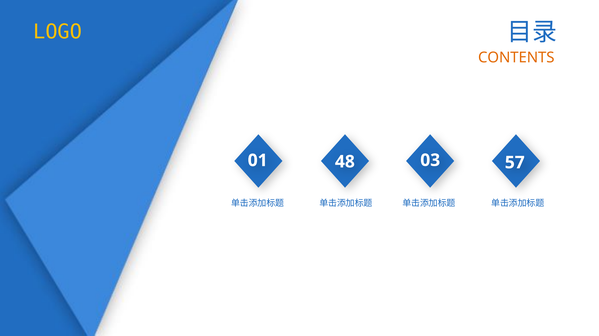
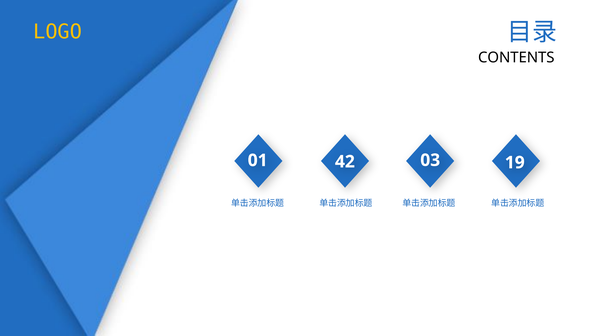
CONTENTS colour: orange -> black
48: 48 -> 42
57: 57 -> 19
